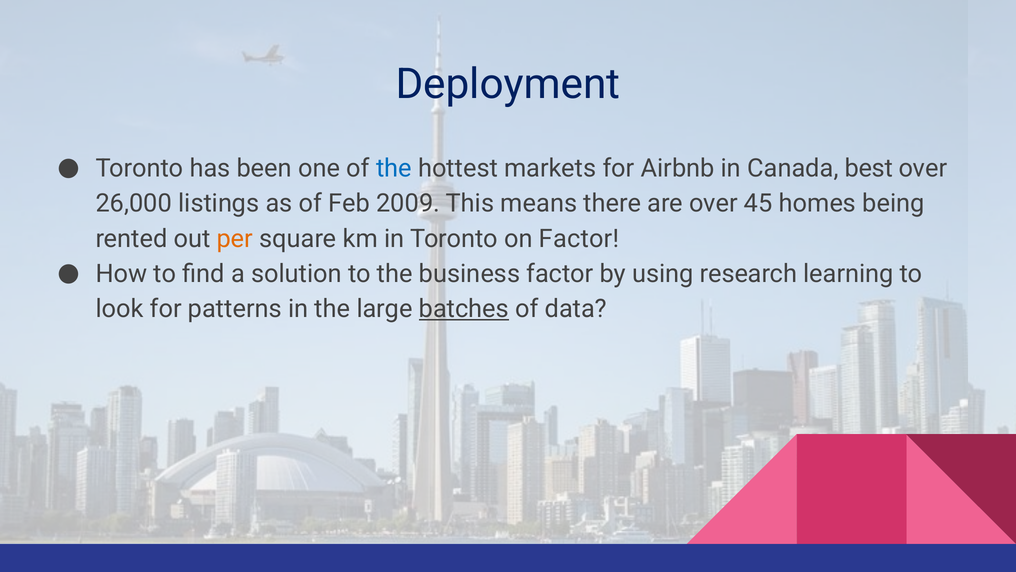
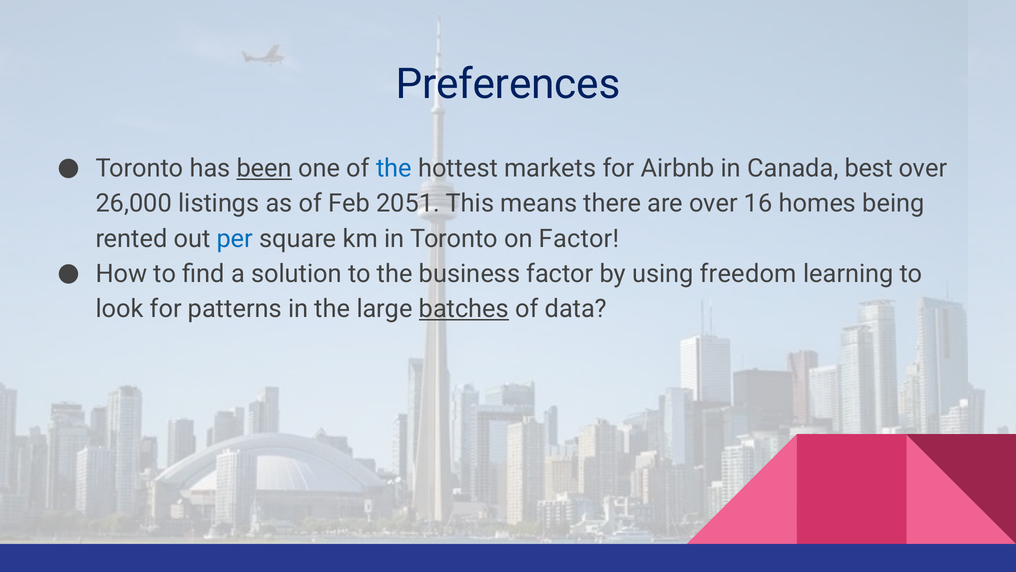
Deployment: Deployment -> Preferences
been underline: none -> present
2009: 2009 -> 2051
45: 45 -> 16
per colour: orange -> blue
research: research -> freedom
